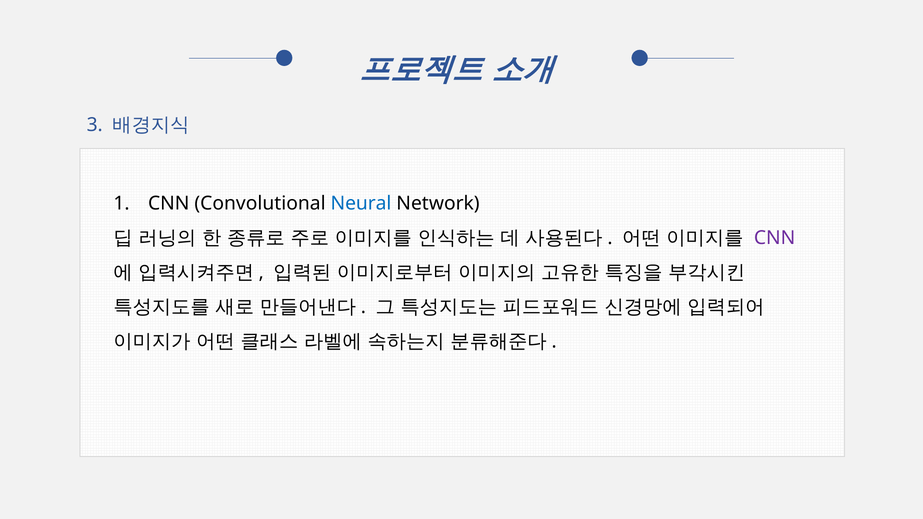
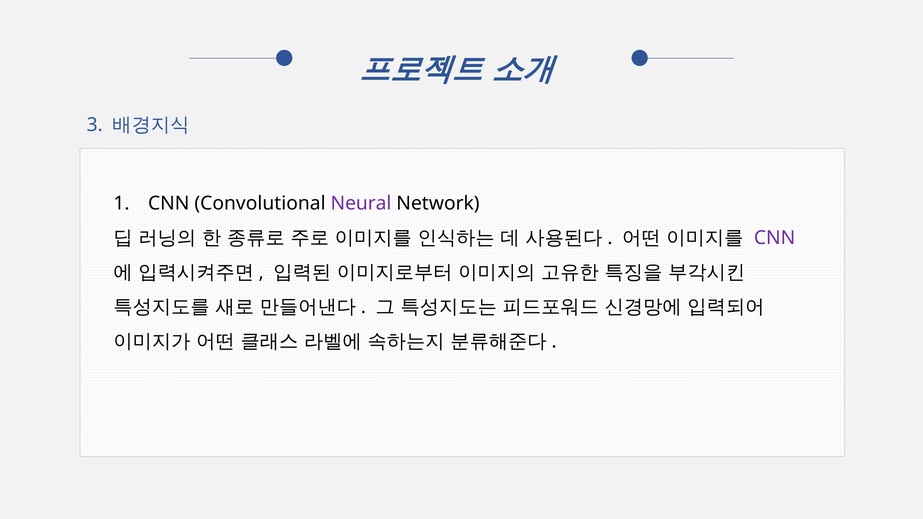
Neural colour: blue -> purple
